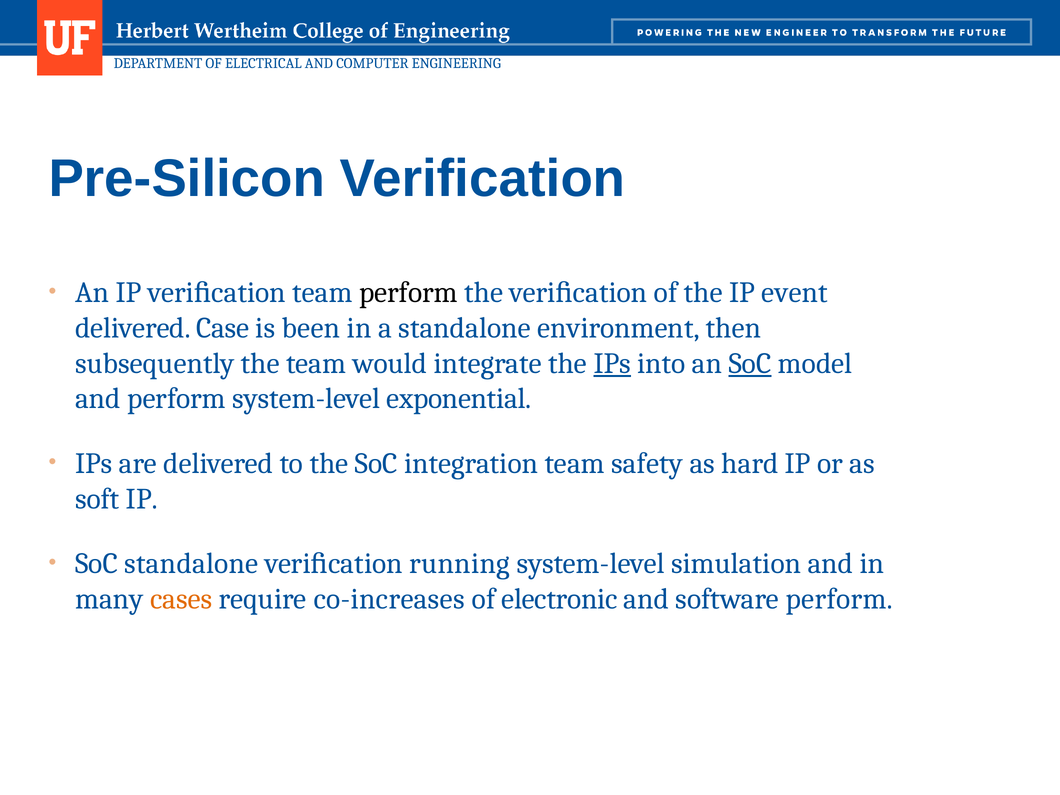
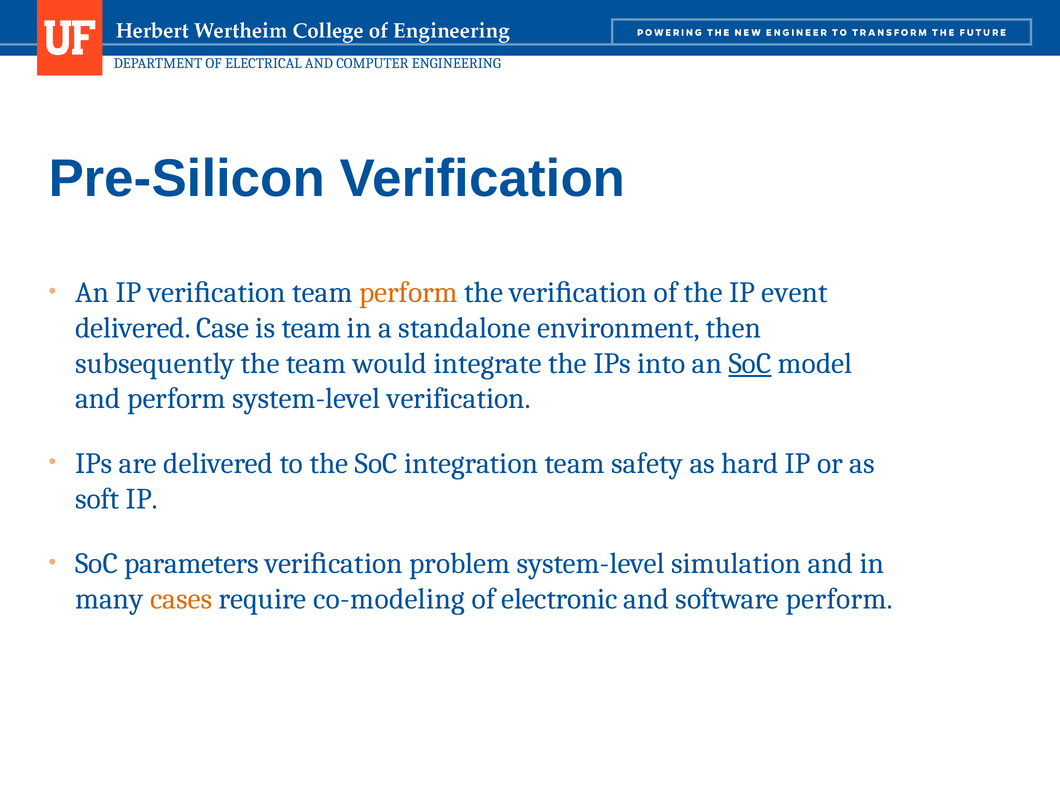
perform at (408, 293) colour: black -> orange
is been: been -> team
IPs at (612, 363) underline: present -> none
system-level exponential: exponential -> verification
SoC standalone: standalone -> parameters
running: running -> problem
co-increases: co-increases -> co-modeling
